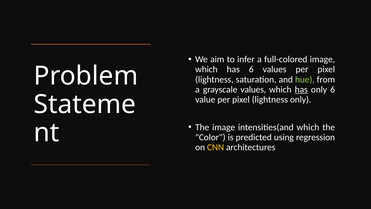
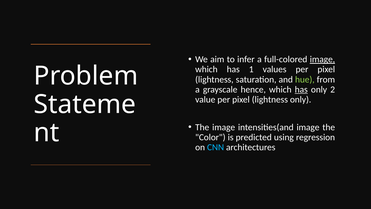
image at (322, 59) underline: none -> present
has 6: 6 -> 1
grayscale values: values -> hence
only 6: 6 -> 2
intensities(and which: which -> image
CNN colour: yellow -> light blue
